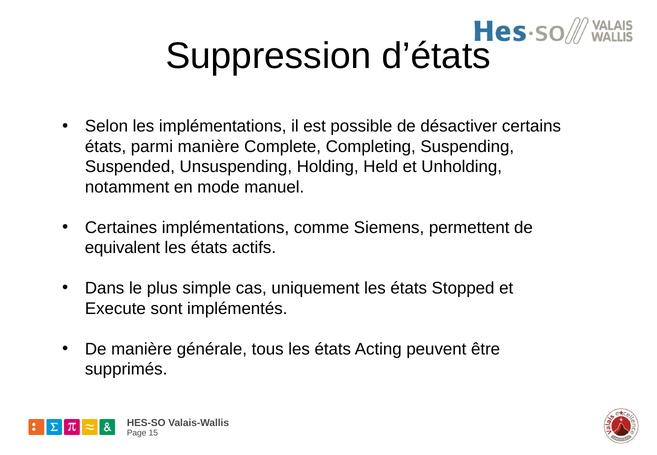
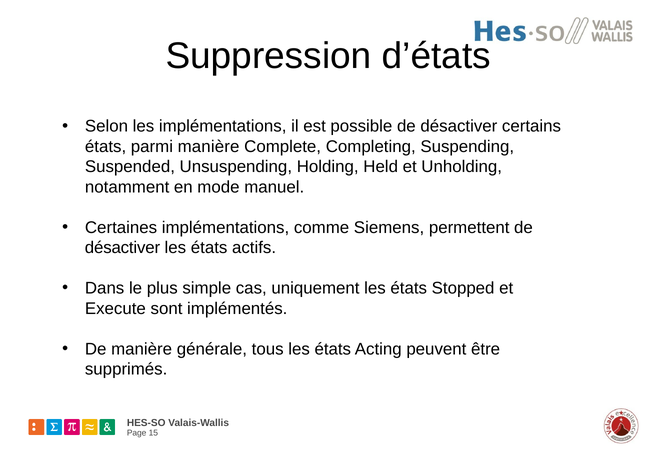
equivalent at (122, 248): equivalent -> désactiver
